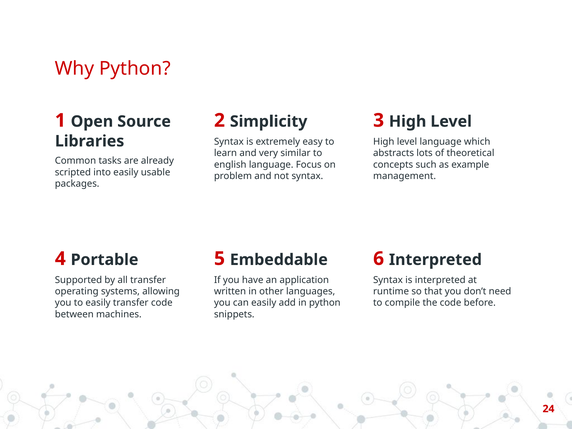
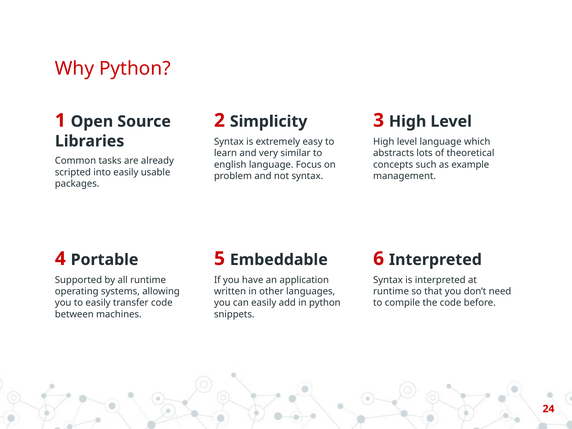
all transfer: transfer -> runtime
